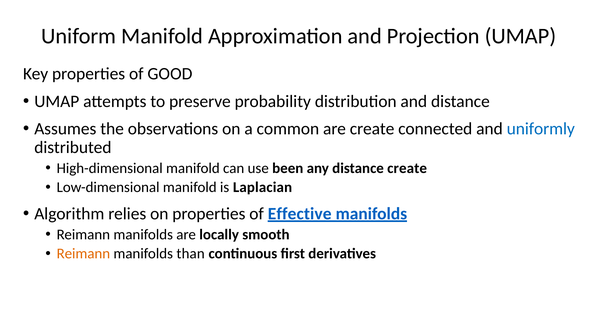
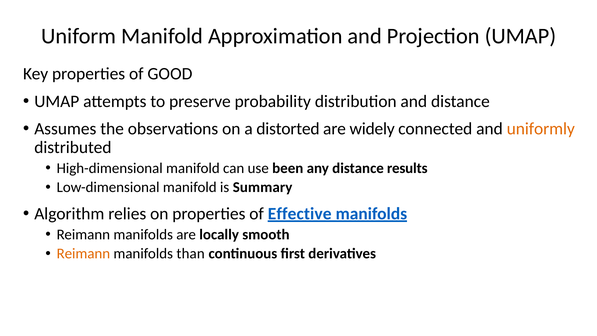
common: common -> distorted
are create: create -> widely
uniformly colour: blue -> orange
distance create: create -> results
Laplacian: Laplacian -> Summary
